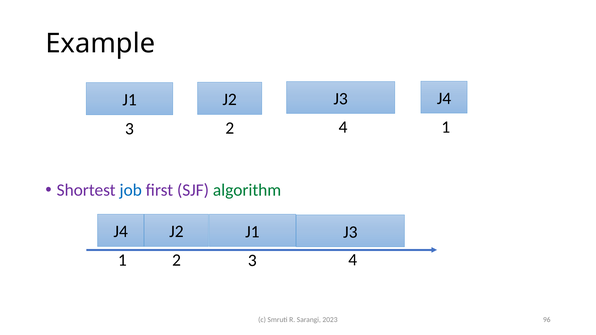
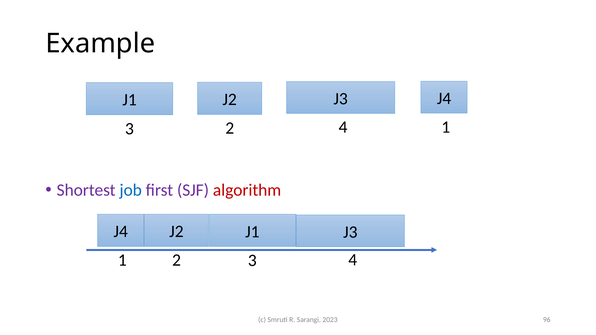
algorithm colour: green -> red
